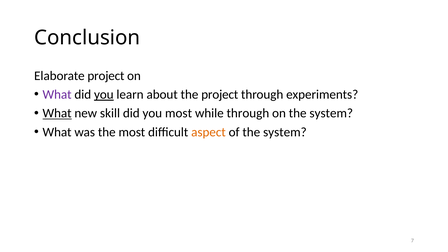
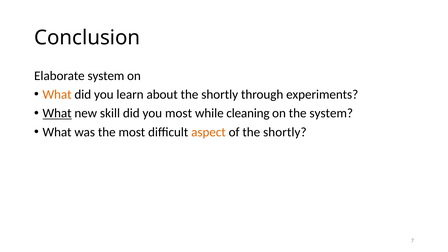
Elaborate project: project -> system
What at (57, 95) colour: purple -> orange
you at (104, 95) underline: present -> none
about the project: project -> shortly
while through: through -> cleaning
of the system: system -> shortly
